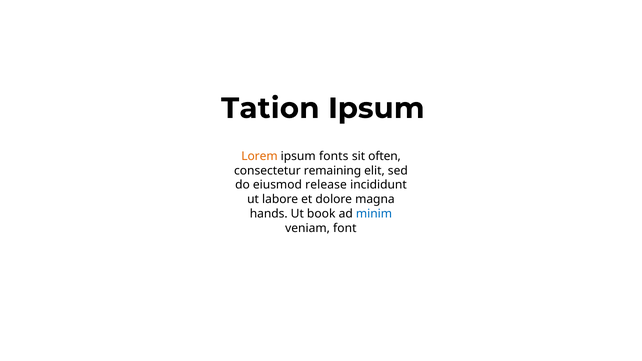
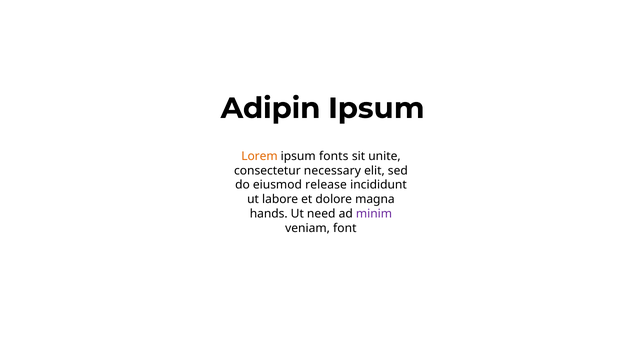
Tation: Tation -> Adipin
often: often -> unite
remaining: remaining -> necessary
book: book -> need
minim colour: blue -> purple
